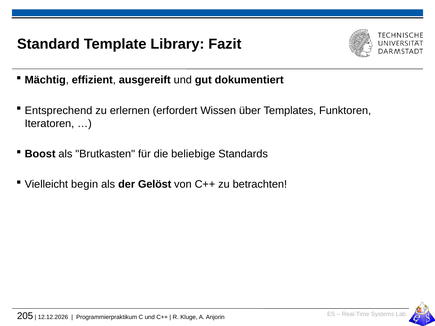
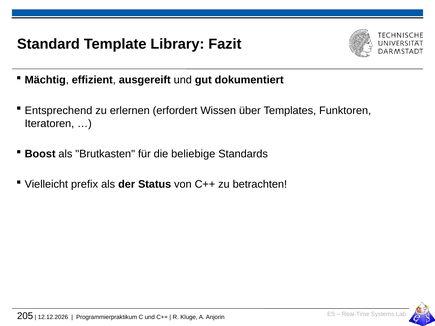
begin: begin -> prefix
Gelöst: Gelöst -> Status
